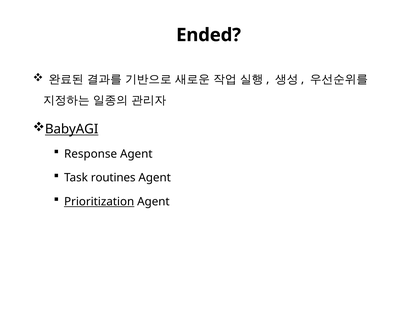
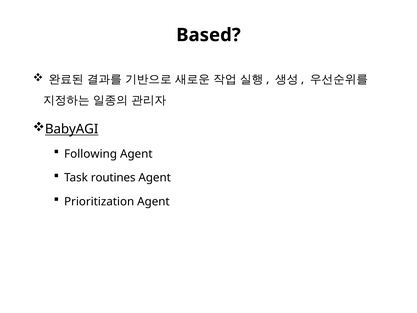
Ended: Ended -> Based
Response: Response -> Following
Prioritization underline: present -> none
